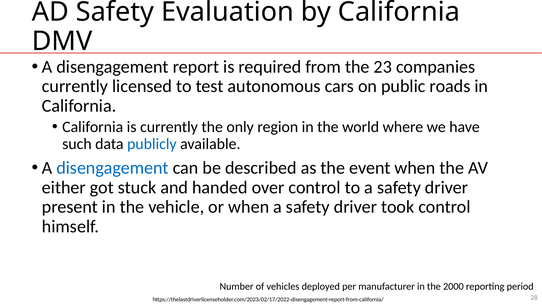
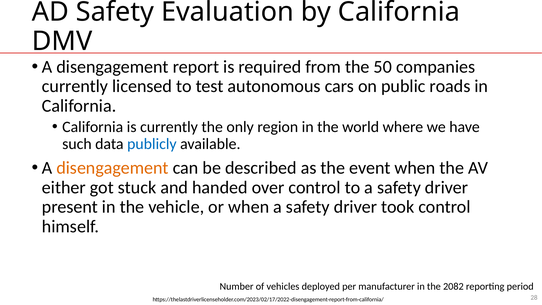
23: 23 -> 50
disengagement at (113, 168) colour: blue -> orange
2000: 2000 -> 2082
